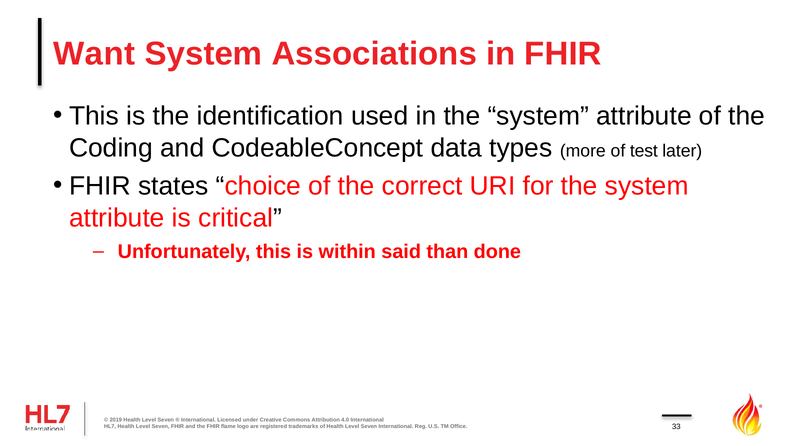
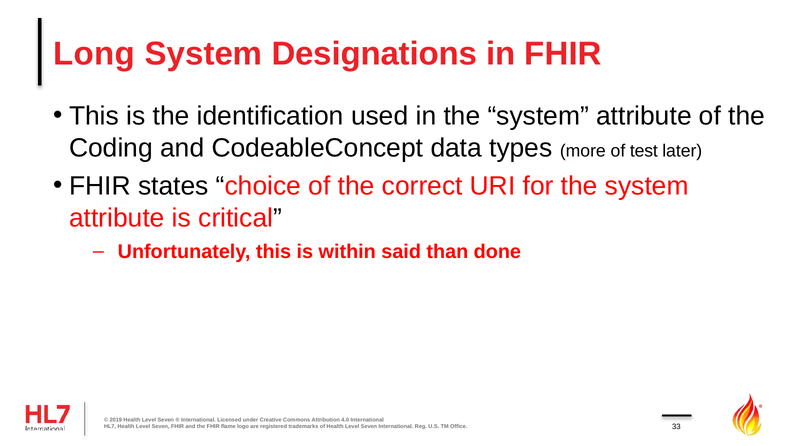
Want: Want -> Long
Associations: Associations -> Designations
